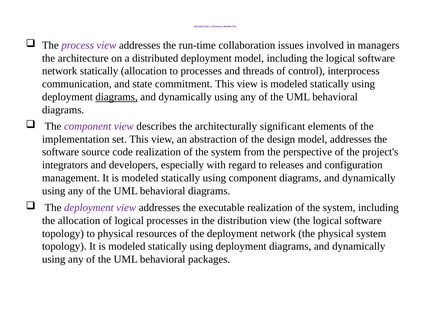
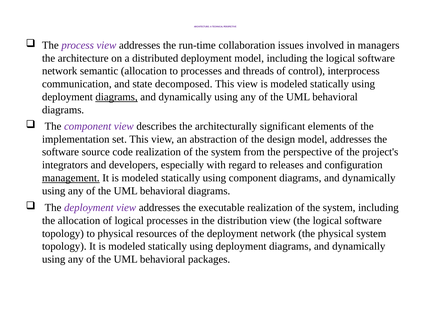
network statically: statically -> semantic
commitment: commitment -> decomposed
management underline: none -> present
